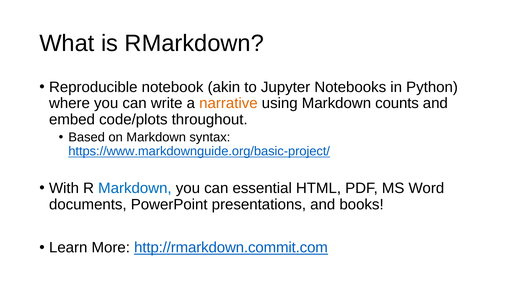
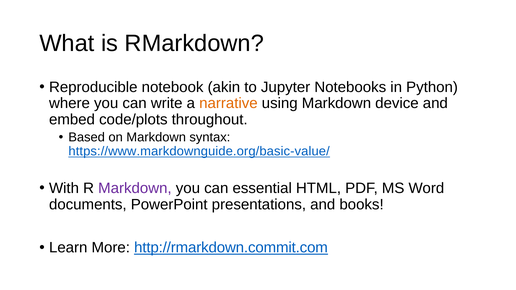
counts: counts -> device
https://www.markdownguide.org/basic-project/: https://www.markdownguide.org/basic-project/ -> https://www.markdownguide.org/basic-value/
Markdown at (135, 188) colour: blue -> purple
